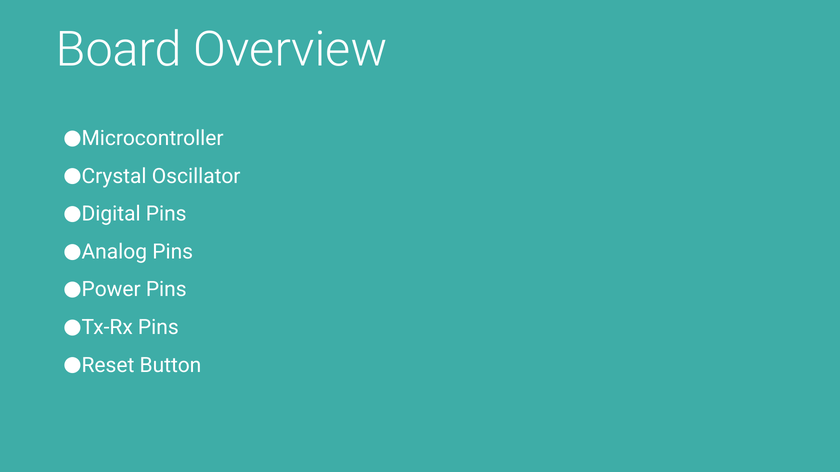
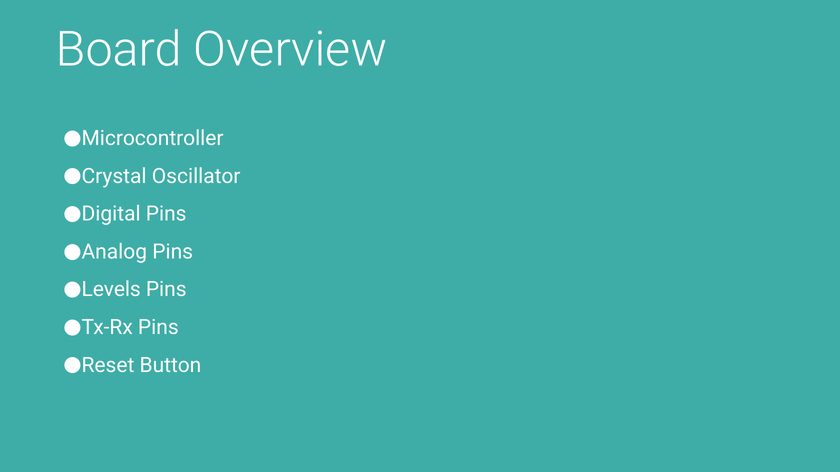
Power: Power -> Levels
